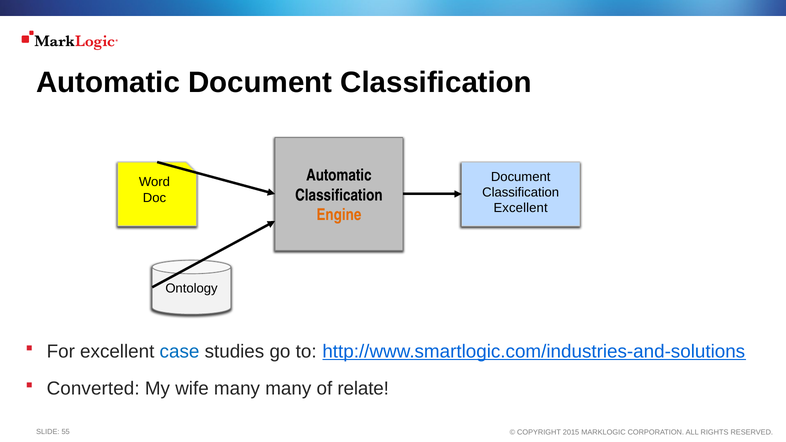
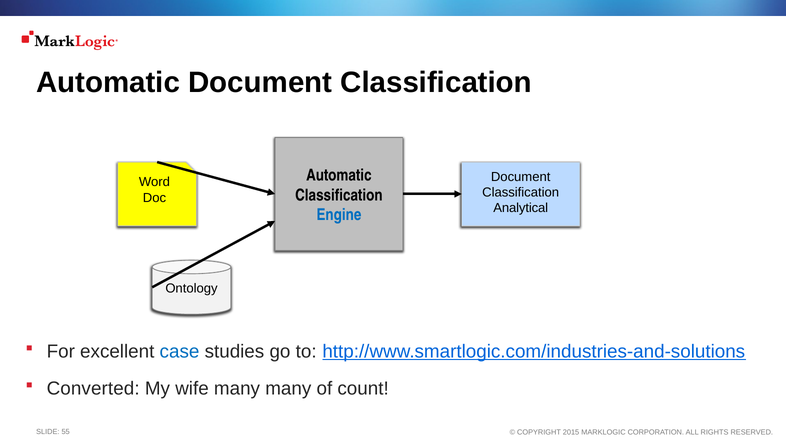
Excellent at (521, 208): Excellent -> Analytical
Engine colour: orange -> blue
relate: relate -> count
